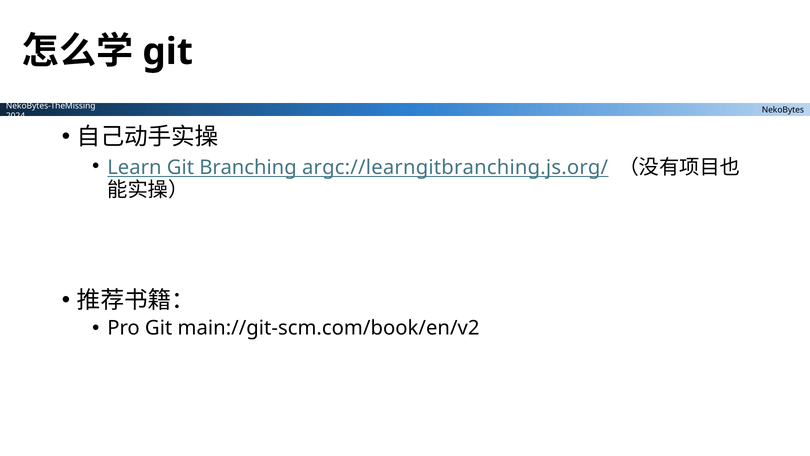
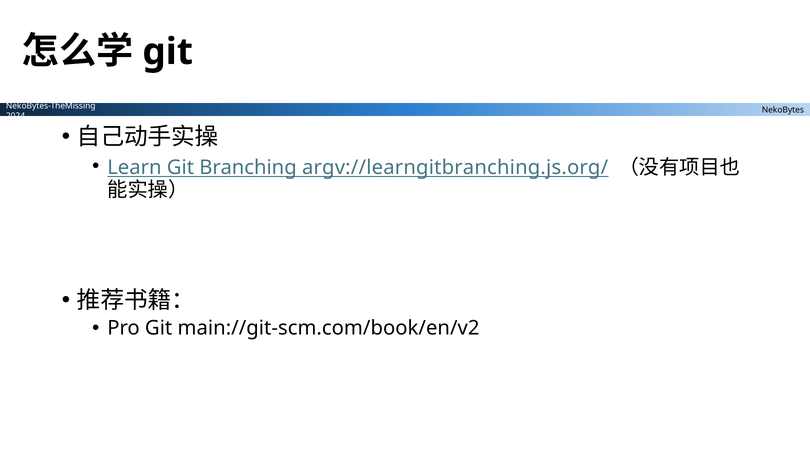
argc://learngitbranching.js.org/: argc://learngitbranching.js.org/ -> argv://learngitbranching.js.org/
